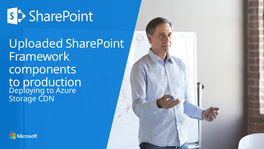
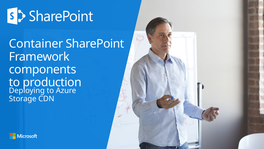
Uploaded: Uploaded -> Container
